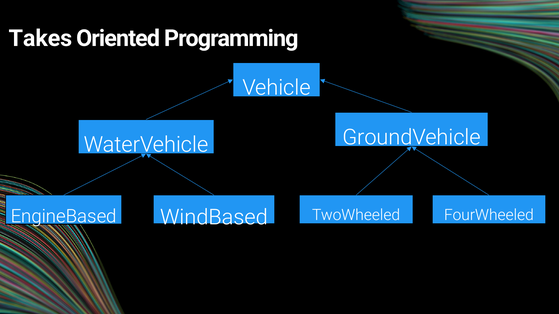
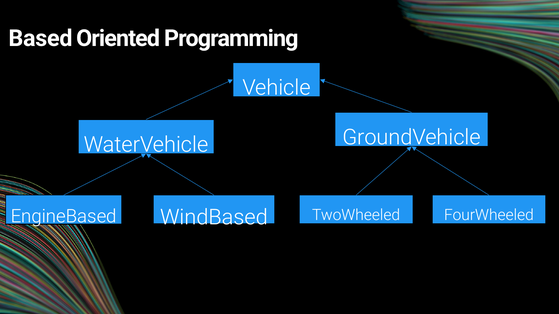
Takes: Takes -> Based
